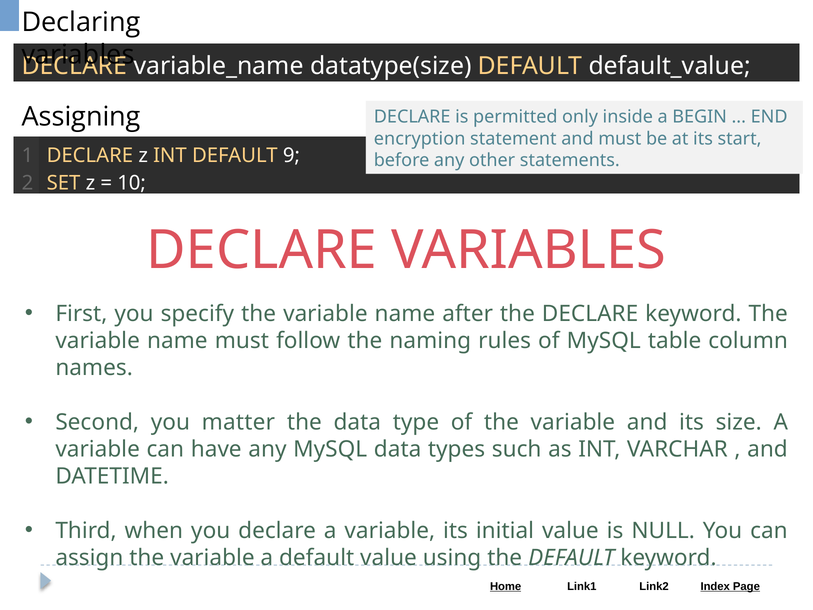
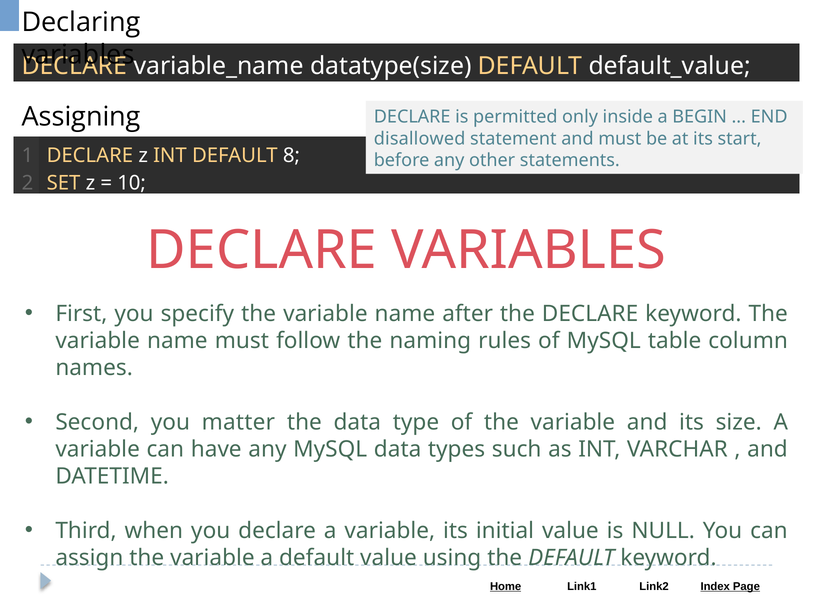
encryption: encryption -> disallowed
9: 9 -> 8
